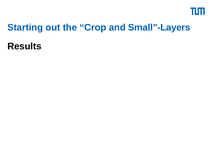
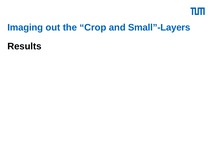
Starting: Starting -> Imaging
